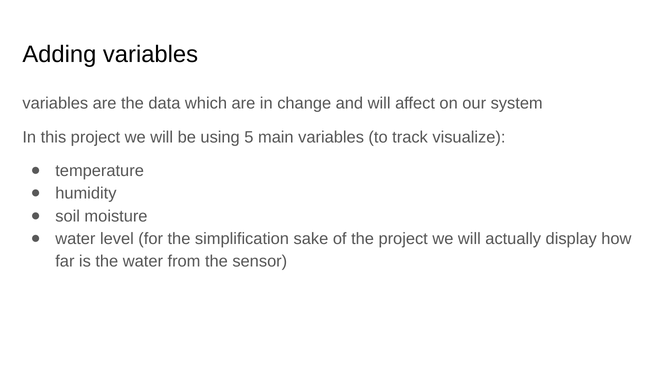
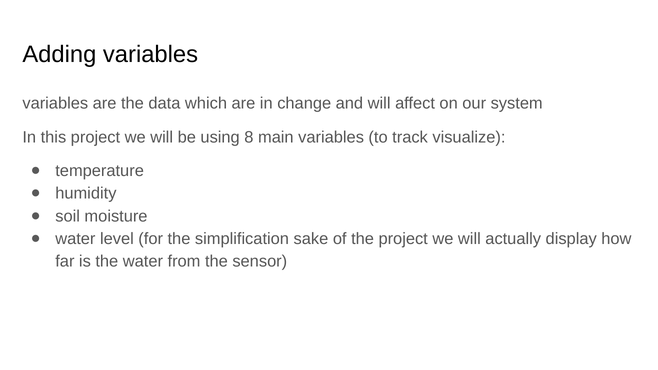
5: 5 -> 8
